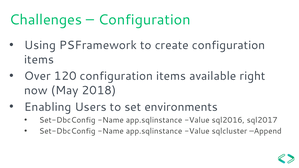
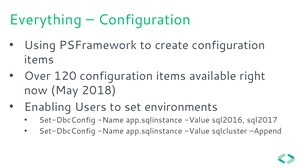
Challenges: Challenges -> Everything
